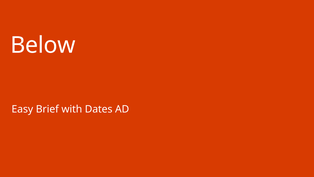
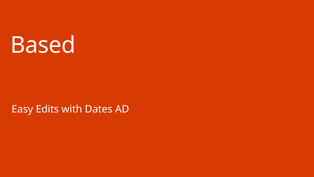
Below: Below -> Based
Brief: Brief -> Edits
